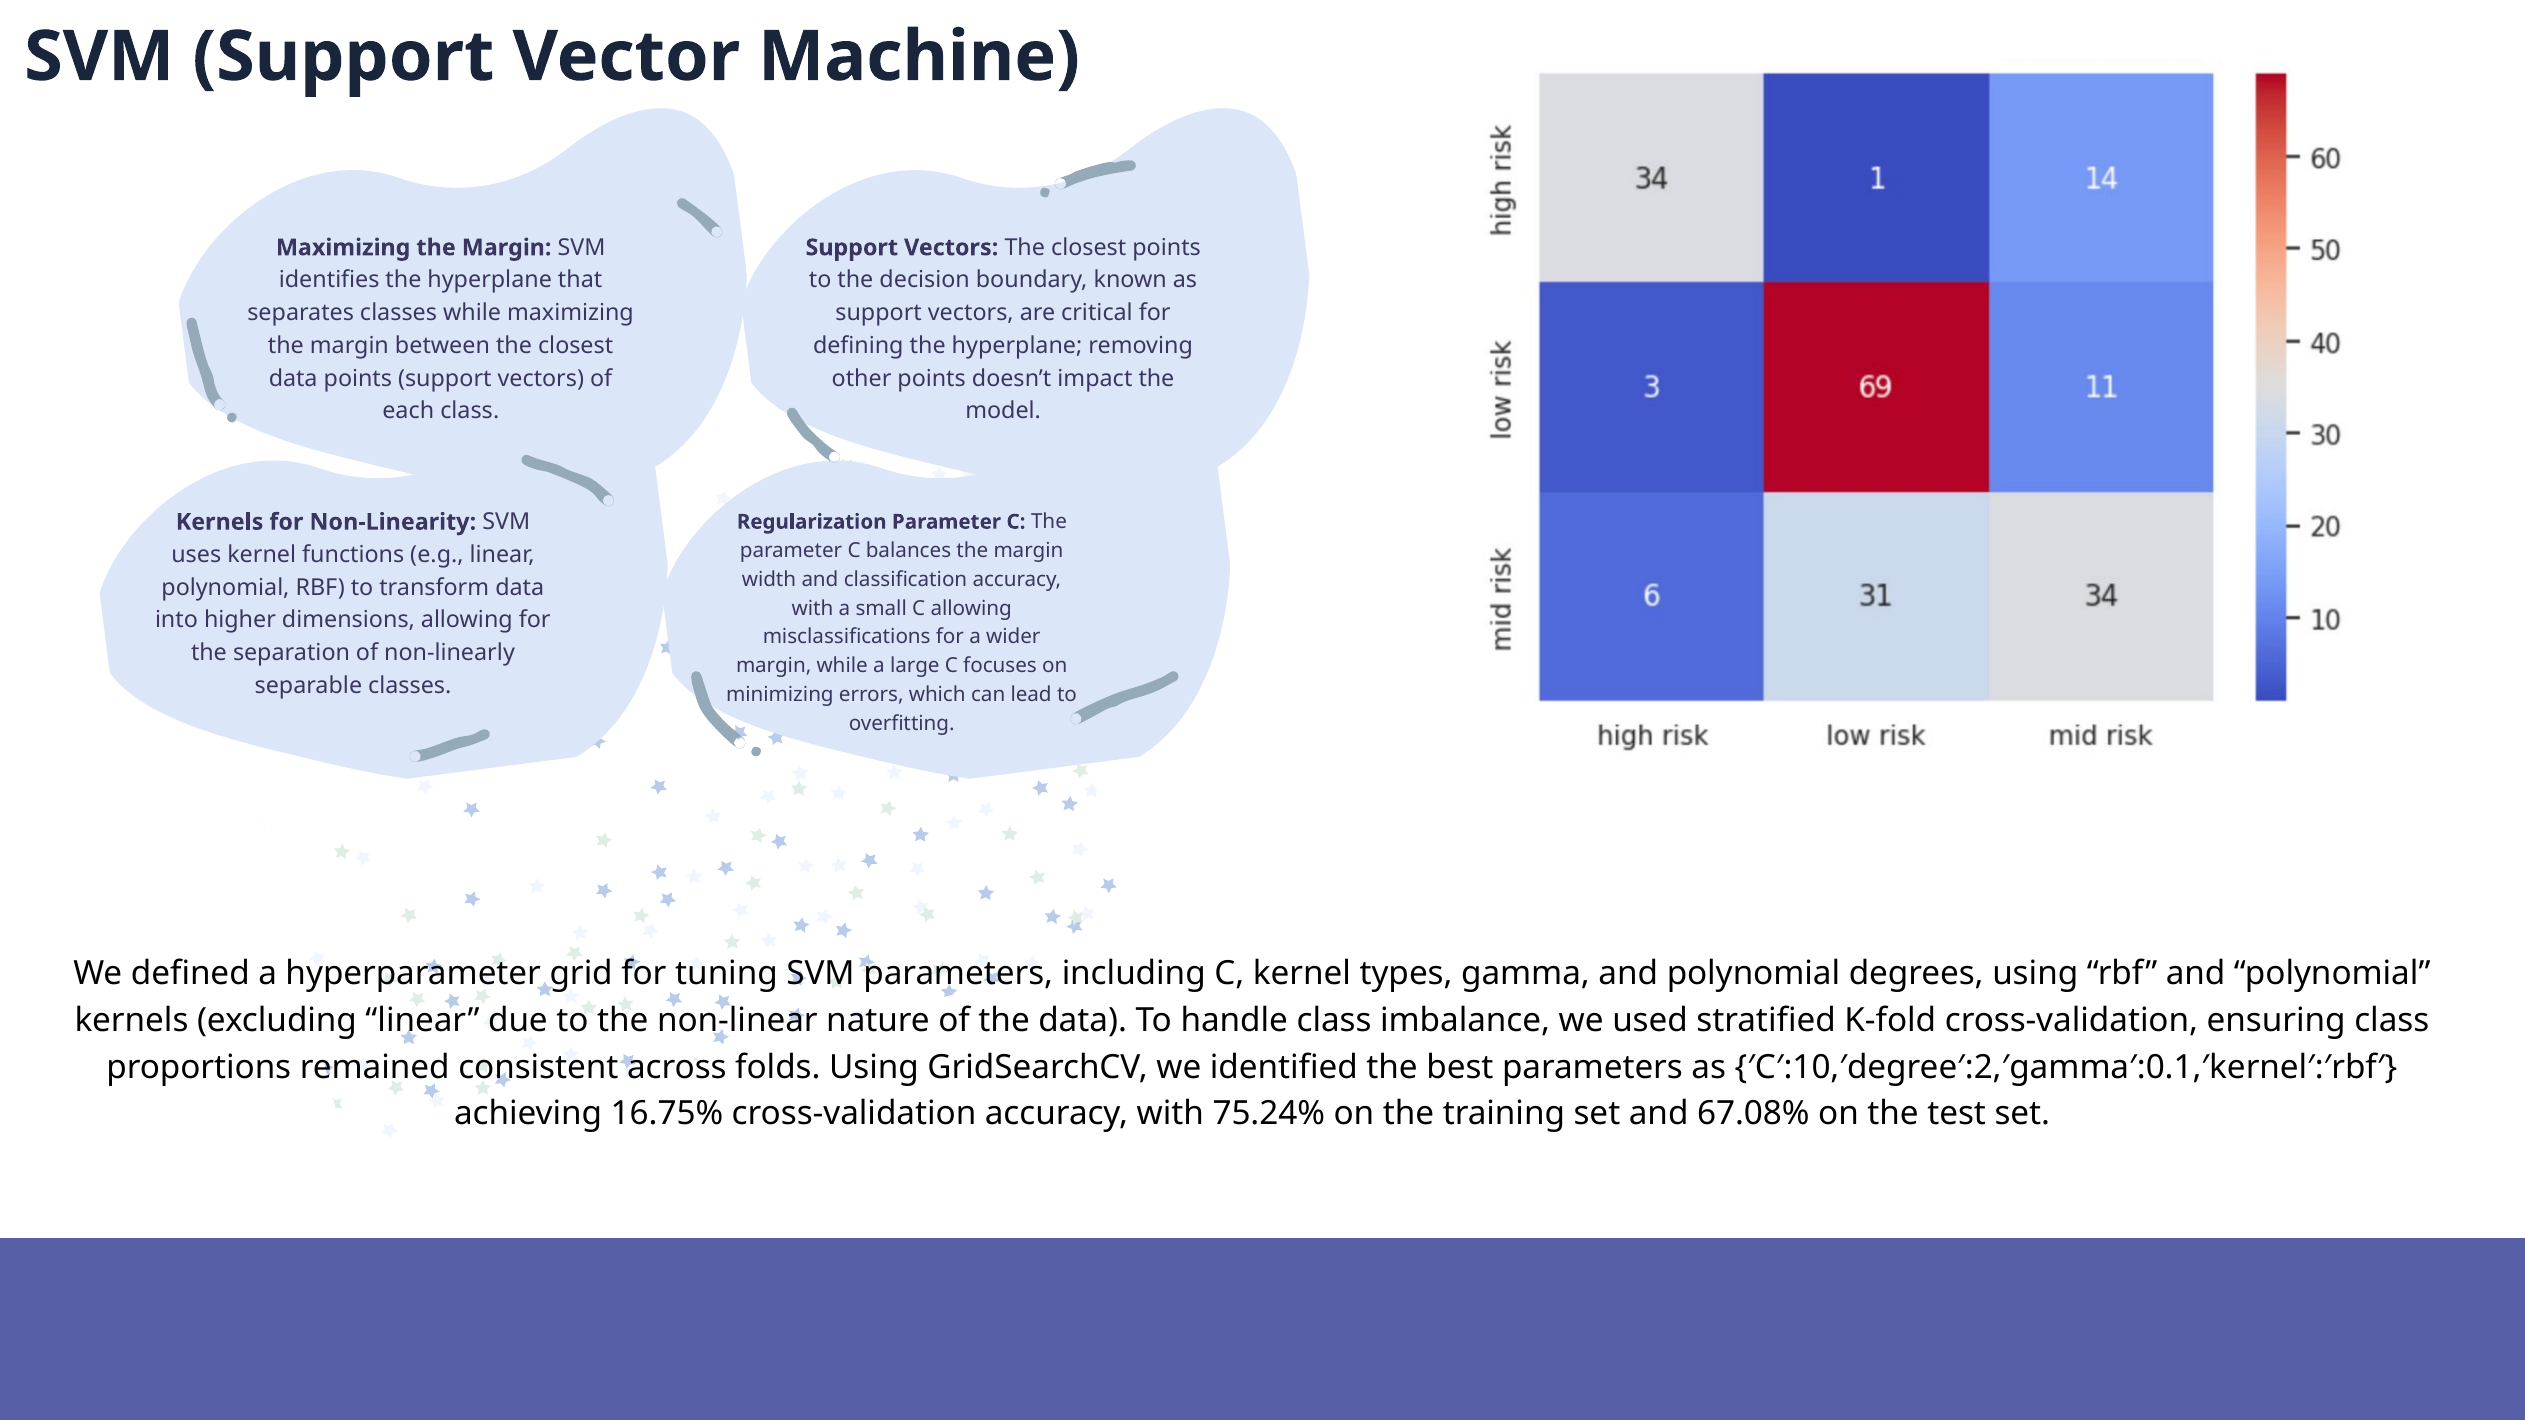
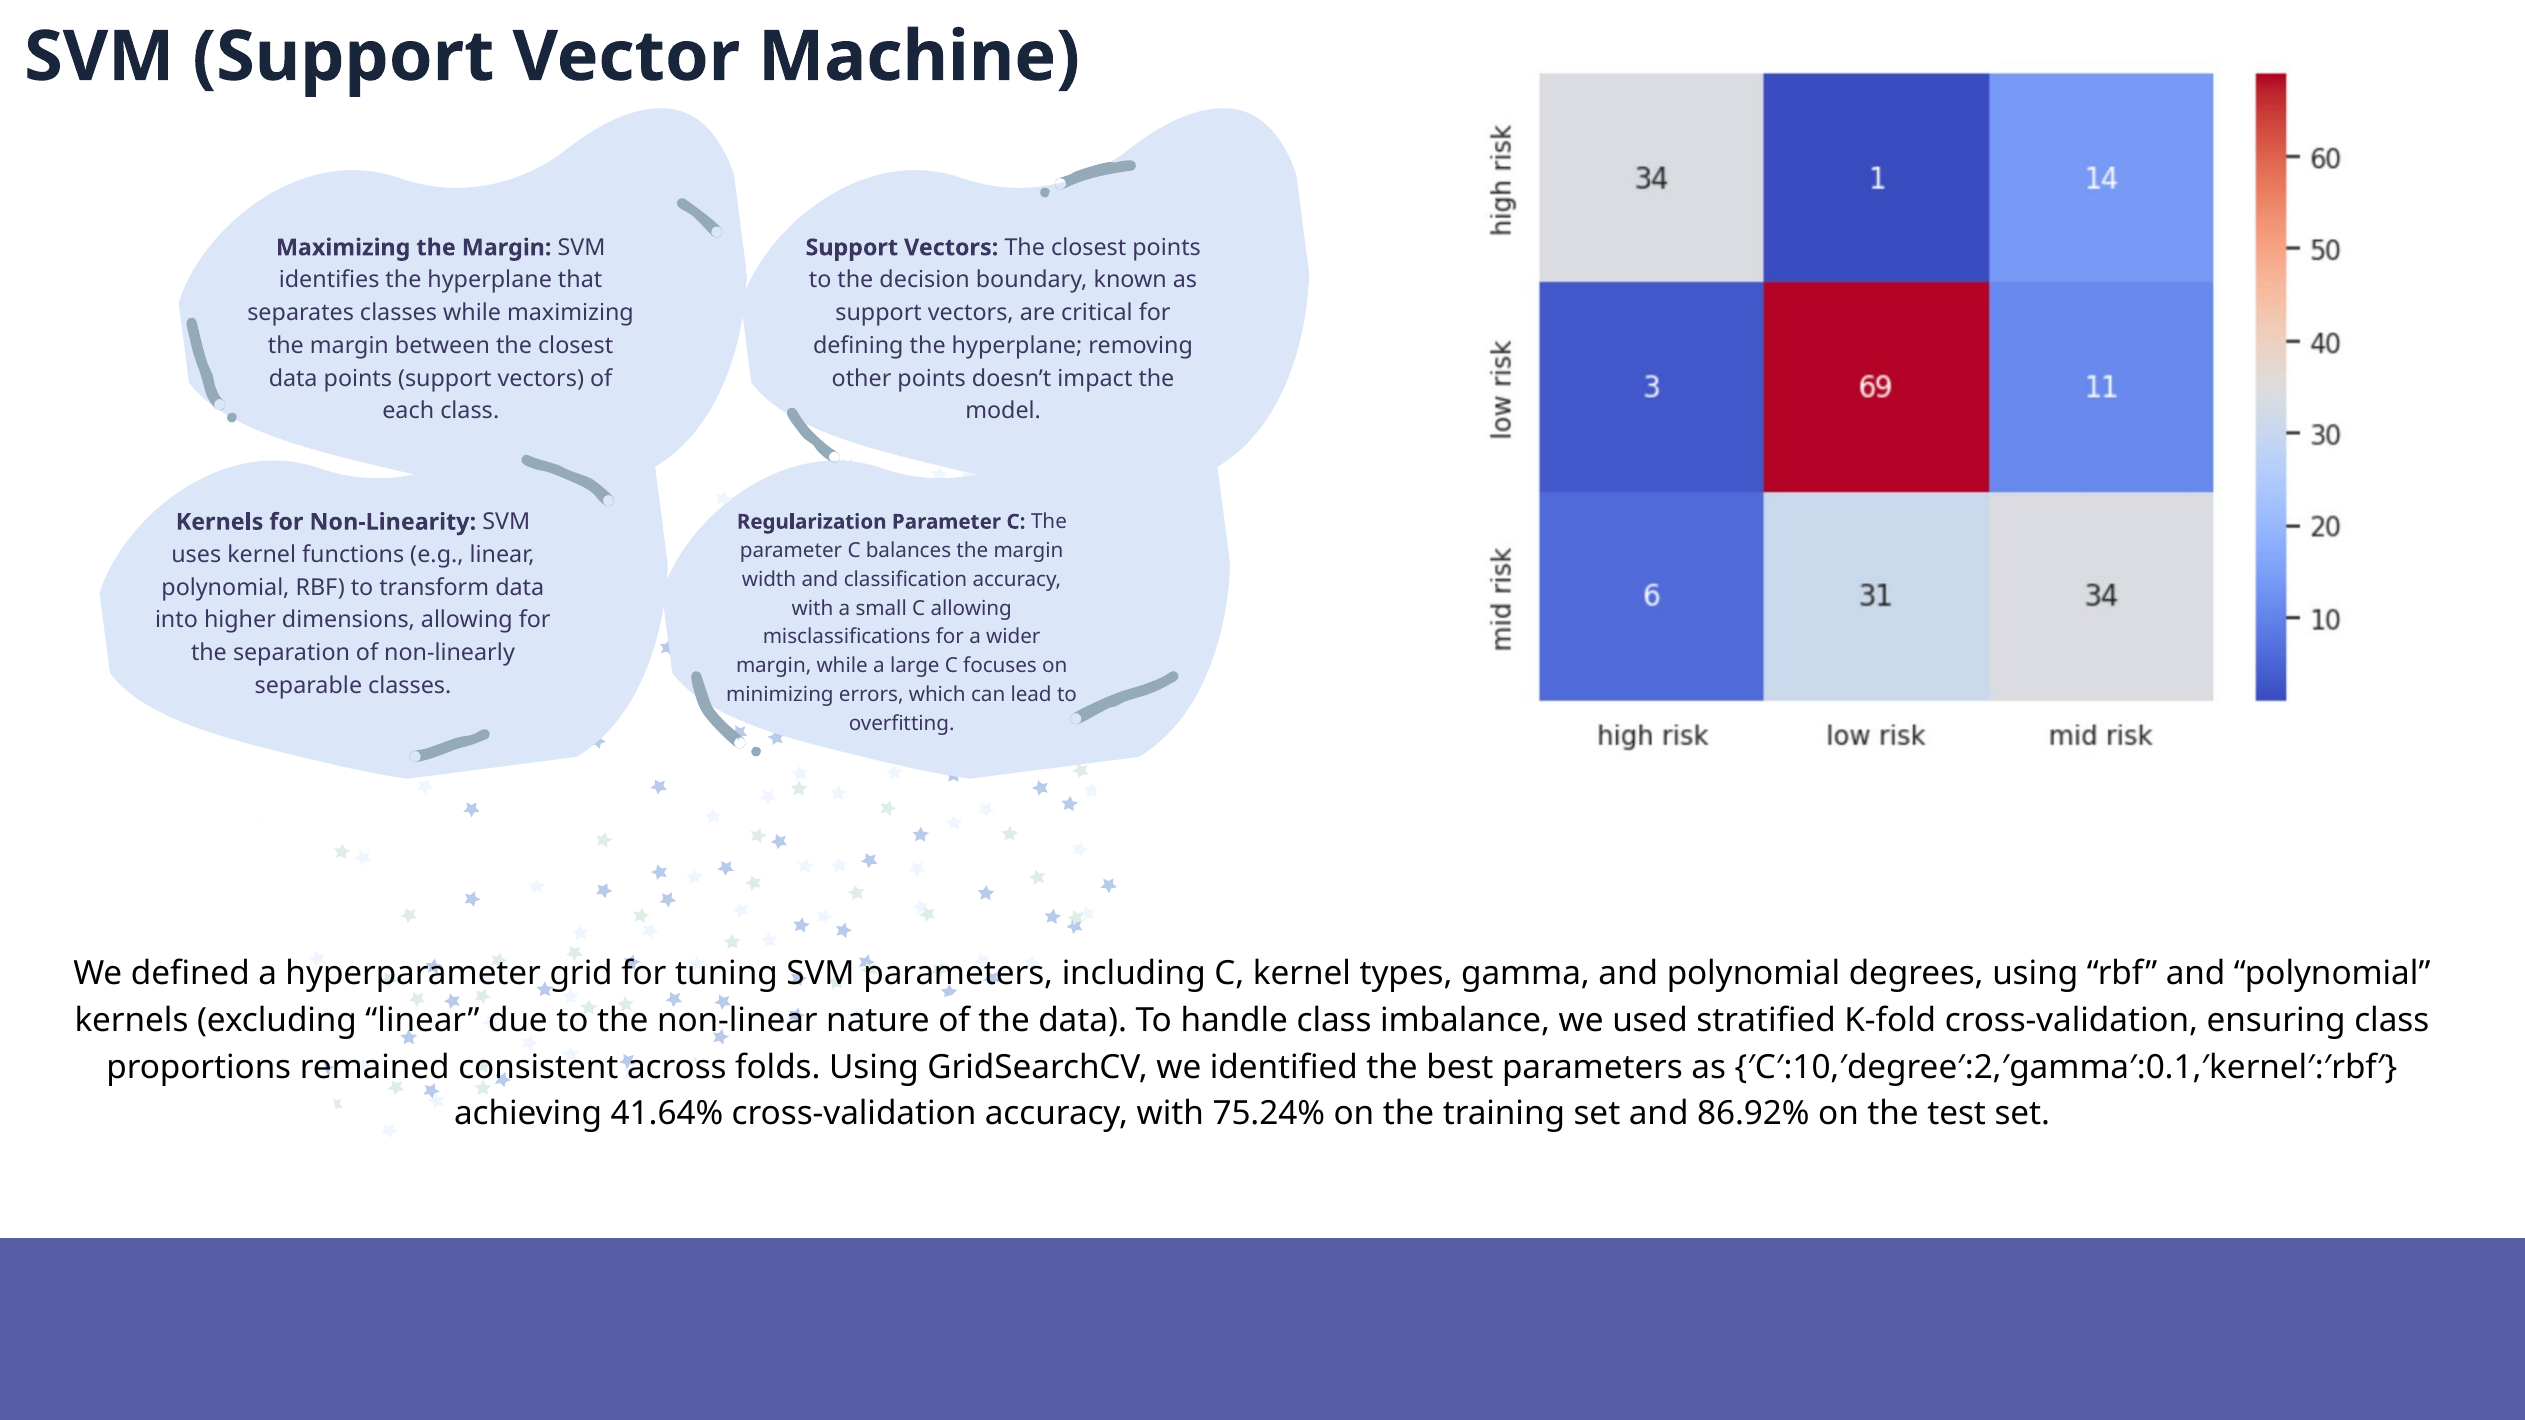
16.75%: 16.75% -> 41.64%
67.08%: 67.08% -> 86.92%
